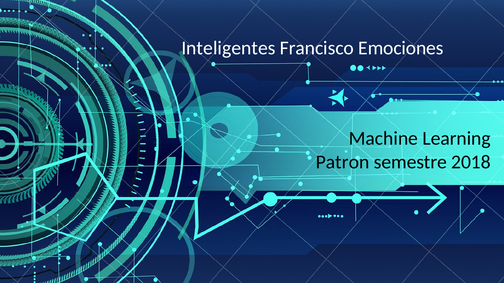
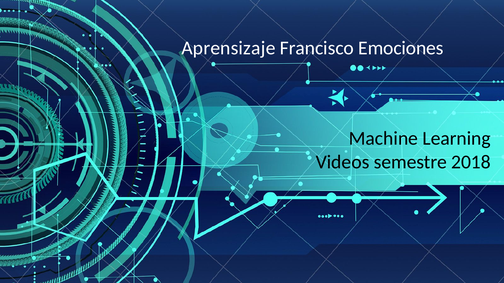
Inteligentes: Inteligentes -> Aprensizaje
Patron: Patron -> Videos
